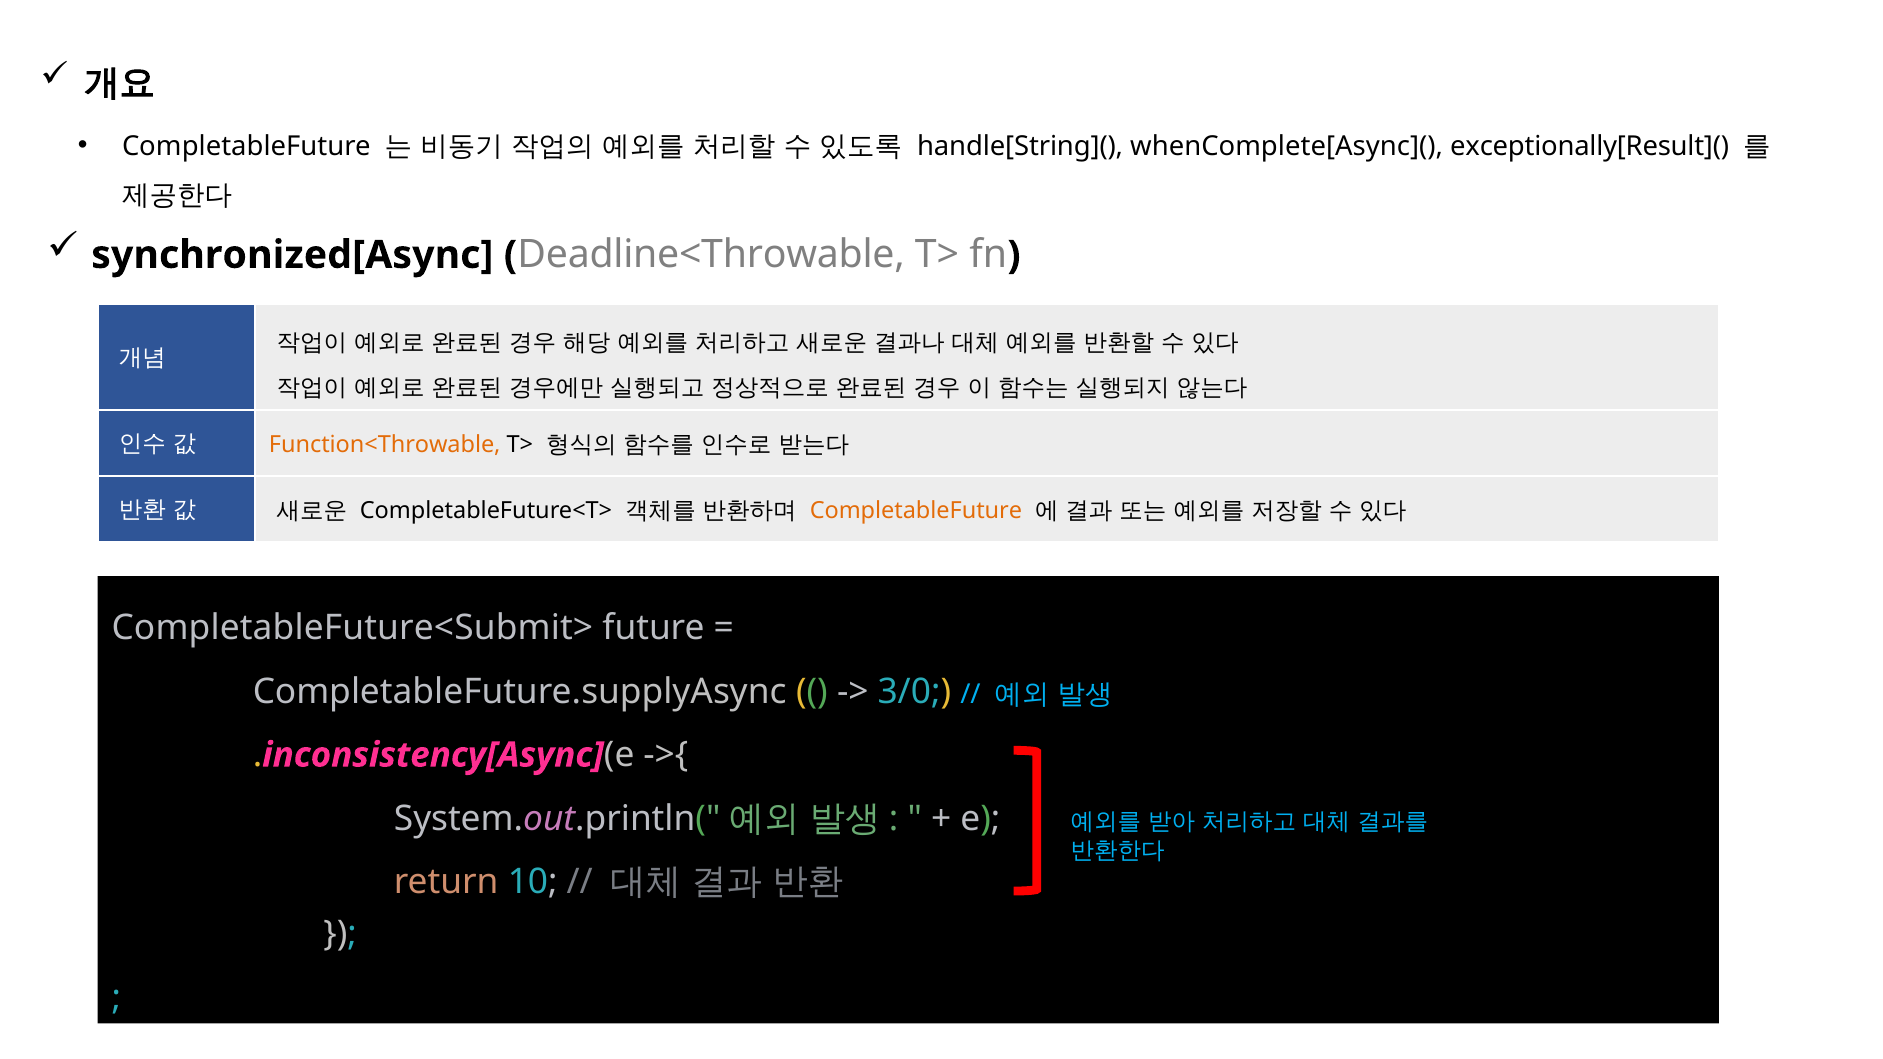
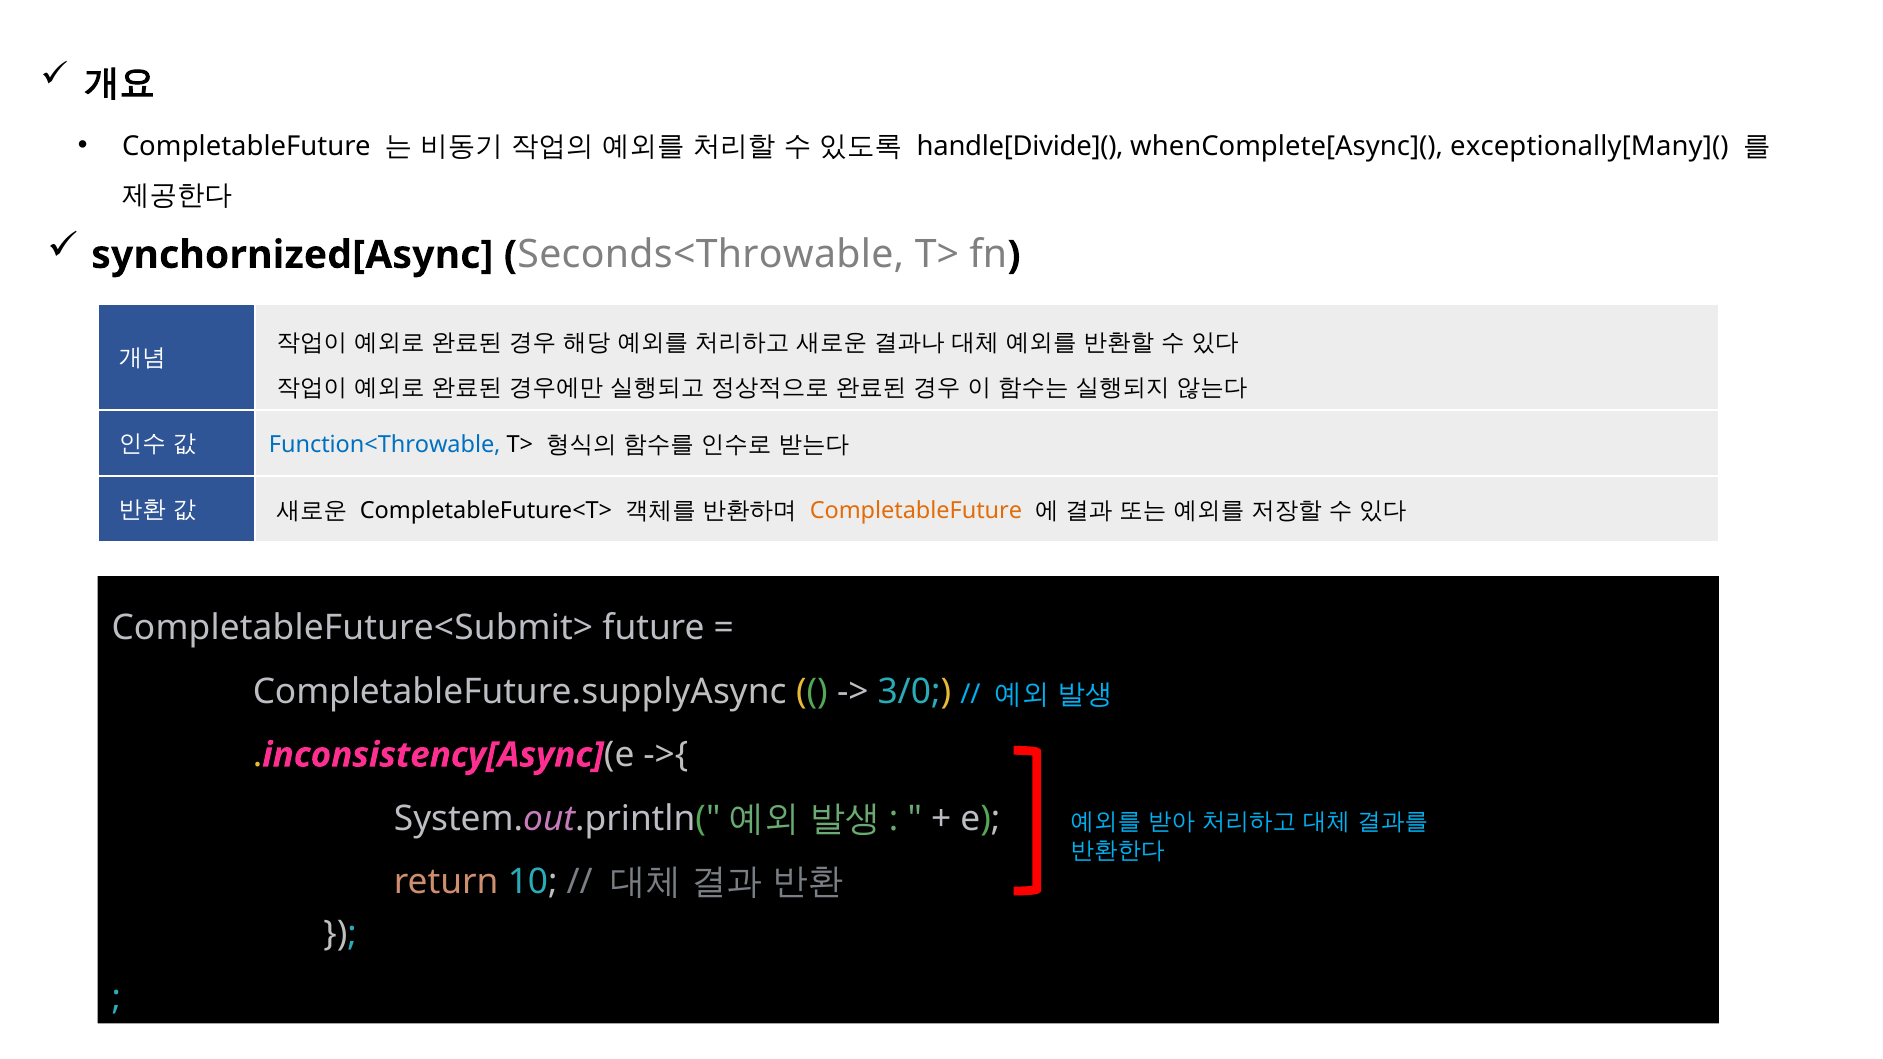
handle[String](: handle[String]( -> handle[Divide](
exceptionally[Result](: exceptionally[Result]( -> exceptionally[Many](
synchronized[Async: synchronized[Async -> synchornized[Async
Deadline<Throwable: Deadline<Throwable -> Seconds<Throwable
Function<Throwable colour: orange -> blue
